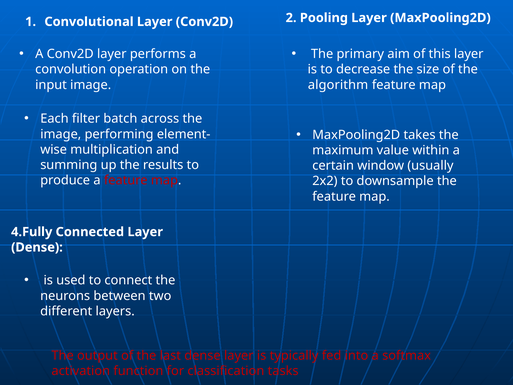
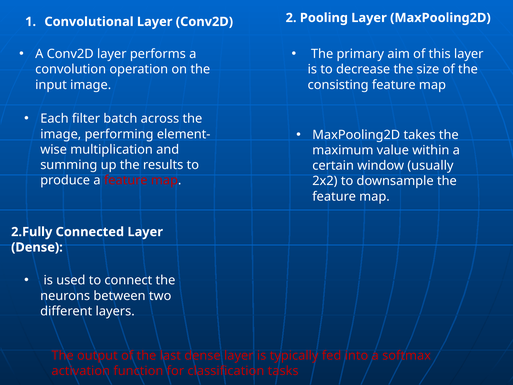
algorithm: algorithm -> consisting
4.Fully: 4.Fully -> 2.Fully
